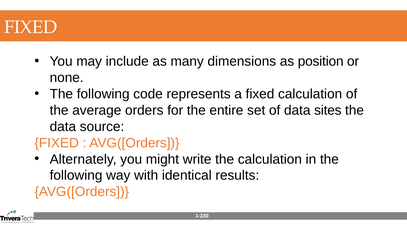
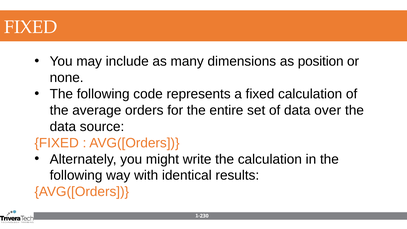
sites: sites -> over
